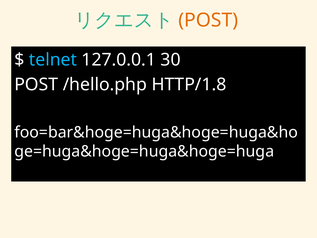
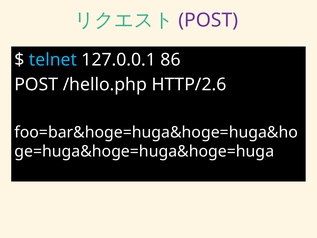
POST at (208, 20) colour: orange -> purple
30: 30 -> 86
HTTP/1.8: HTTP/1.8 -> HTTP/2.6
